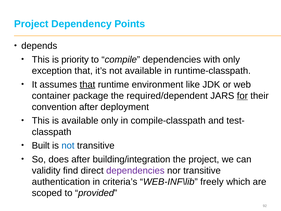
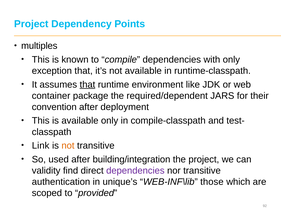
depends: depends -> multiples
priority: priority -> known
for underline: present -> none
Built: Built -> Link
not at (68, 145) colour: blue -> orange
does: does -> used
criteria’s: criteria’s -> unique’s
freely: freely -> those
